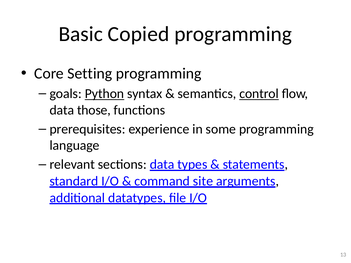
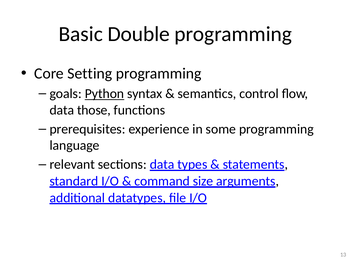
Copied: Copied -> Double
control underline: present -> none
site: site -> size
